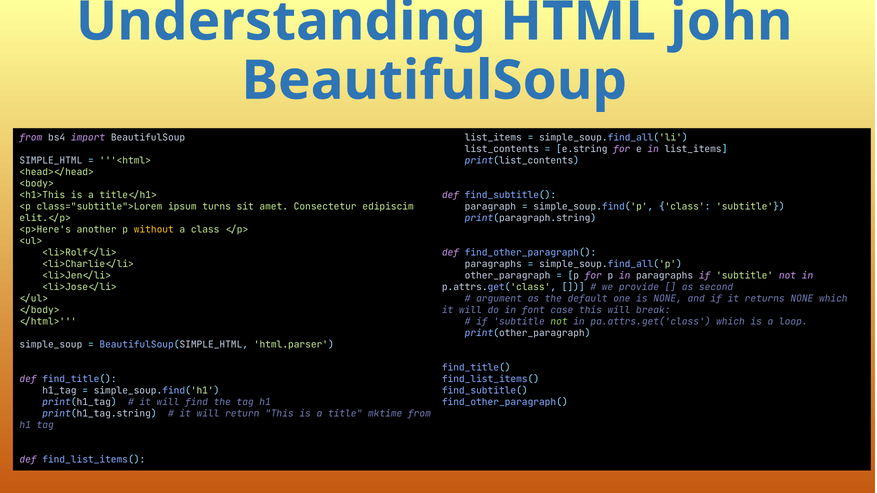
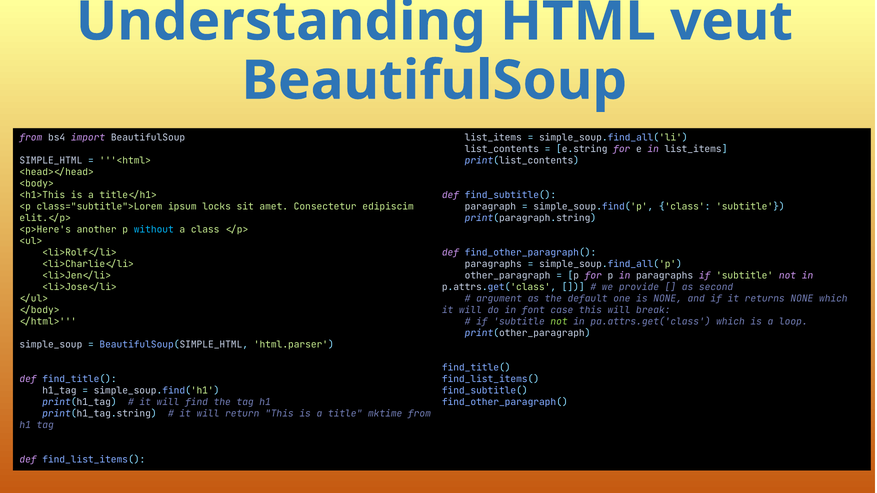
john: john -> veut
turns: turns -> locks
without colour: yellow -> light blue
